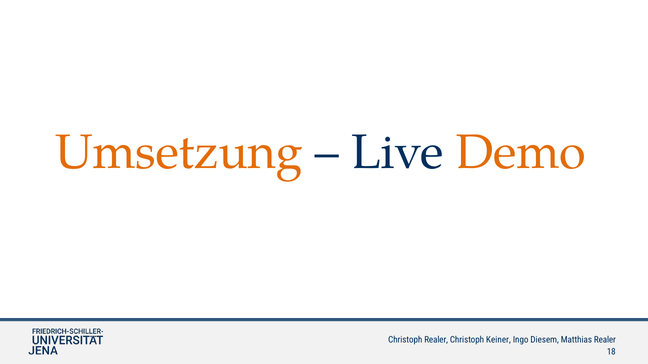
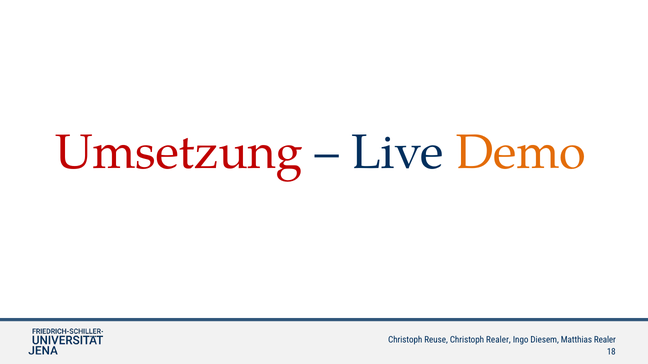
Umsetzung colour: orange -> red
Christoph Realer: Realer -> Reuse
Christoph Keiner: Keiner -> Realer
